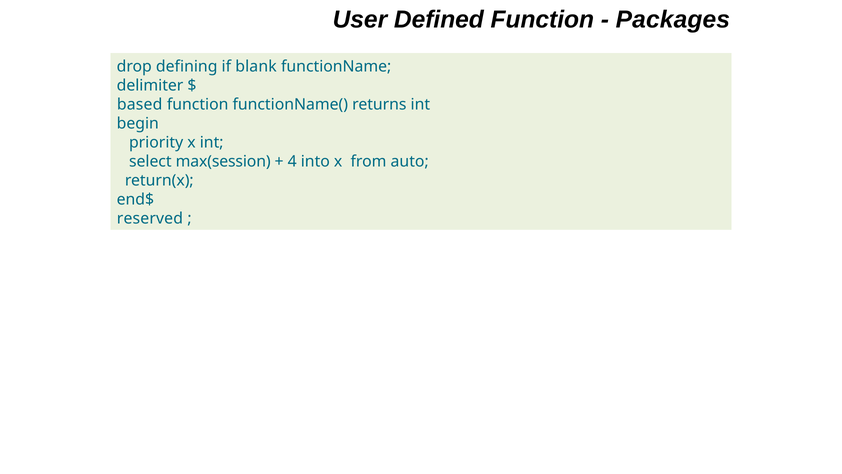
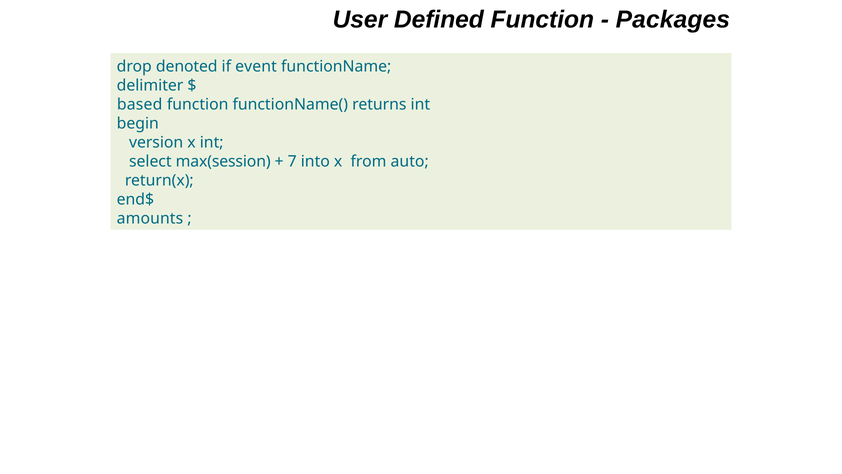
defining: defining -> denoted
blank: blank -> event
priority: priority -> version
4: 4 -> 7
reserved: reserved -> amounts
